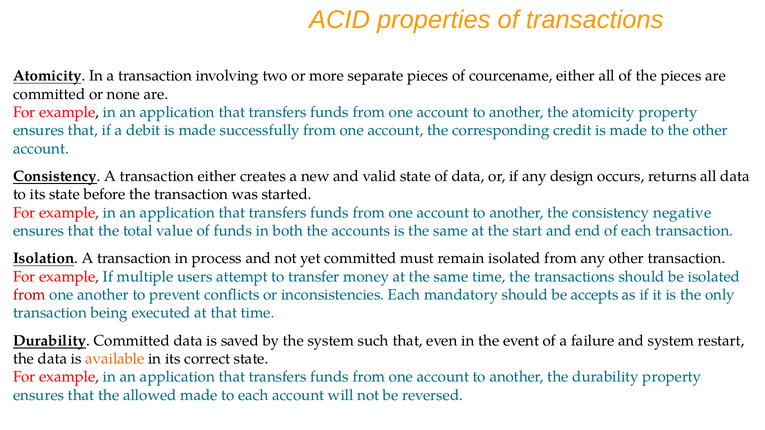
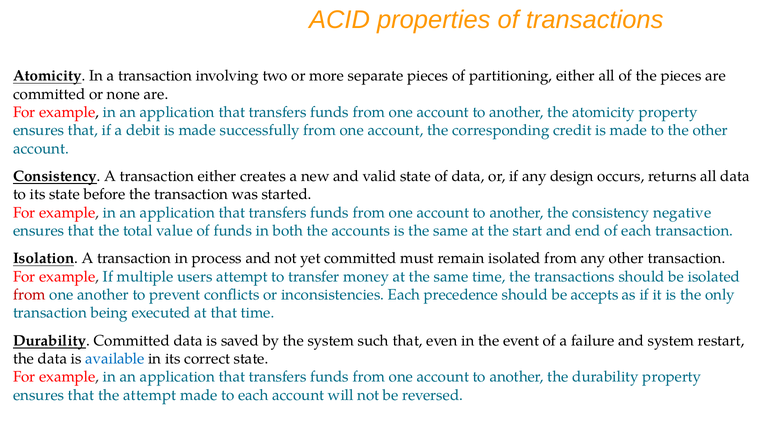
courcename: courcename -> partitioning
mandatory: mandatory -> precedence
available colour: orange -> blue
the allowed: allowed -> attempt
